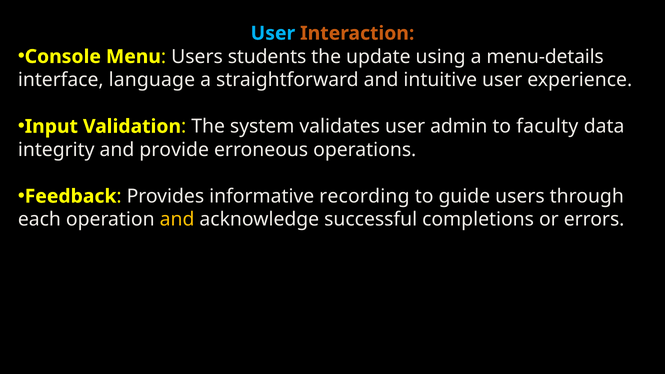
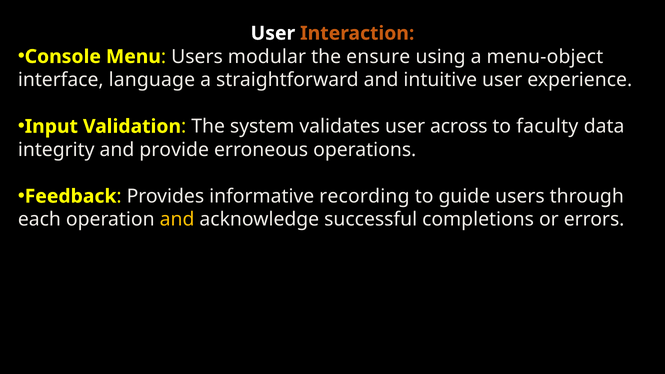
User at (273, 33) colour: light blue -> white
students: students -> modular
update: update -> ensure
menu-details: menu-details -> menu-object
admin: admin -> across
